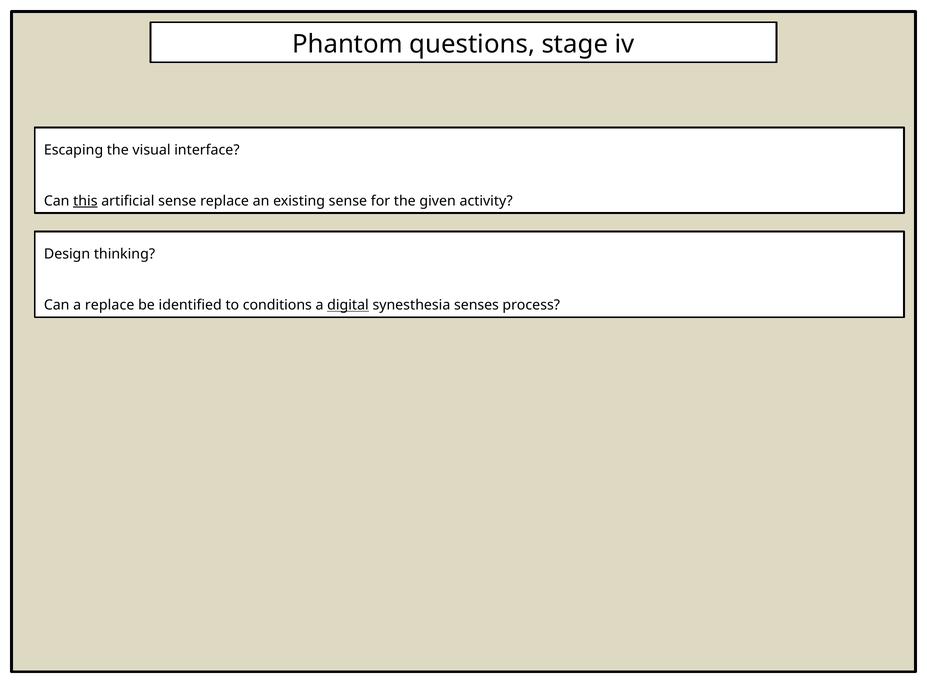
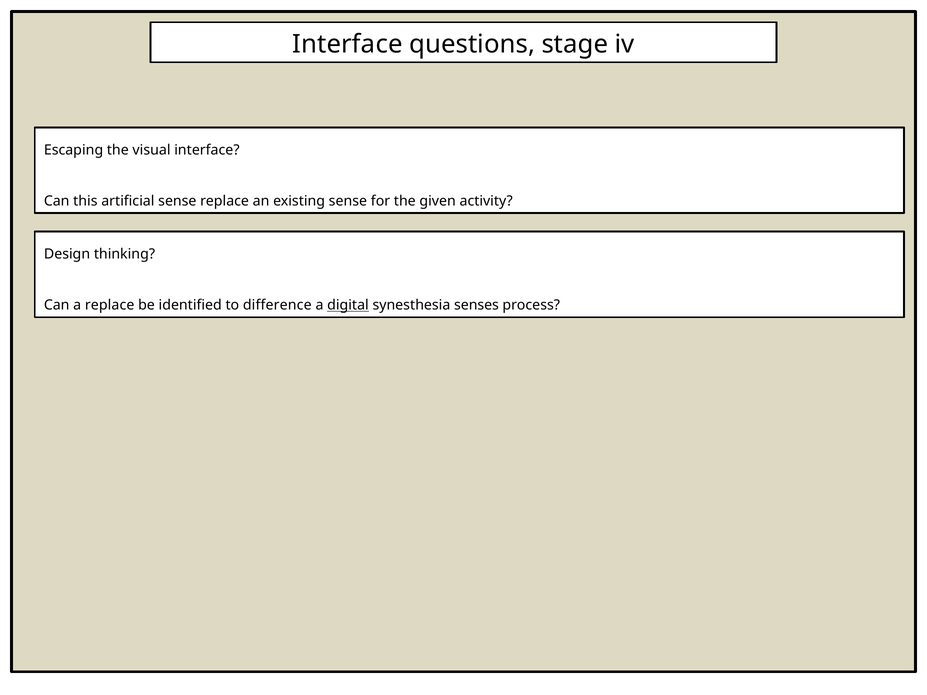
Phantom at (348, 44): Phantom -> Interface
this underline: present -> none
conditions: conditions -> difference
